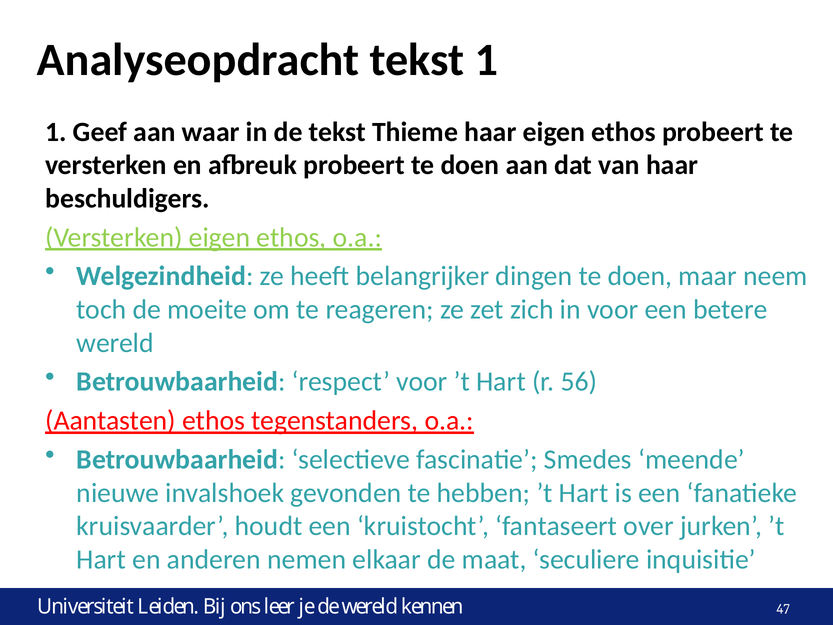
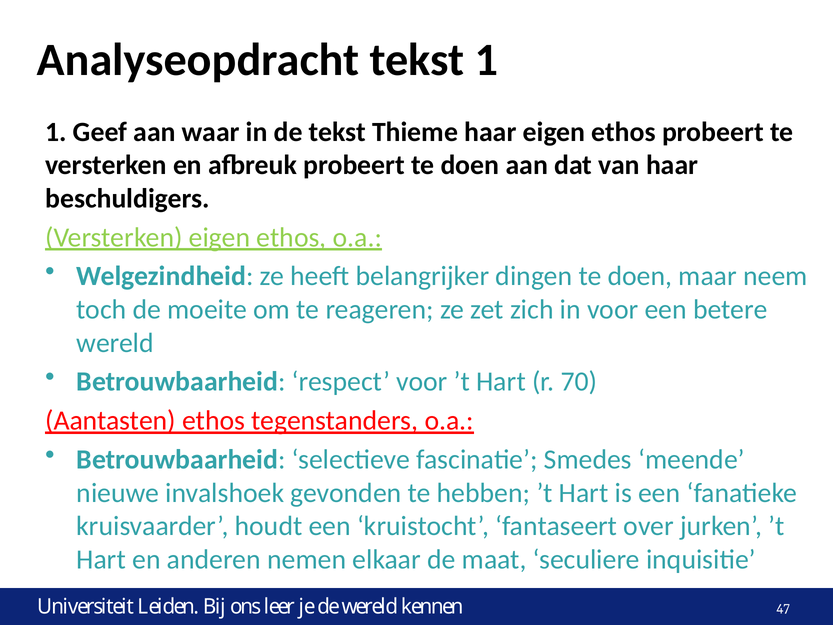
56: 56 -> 70
